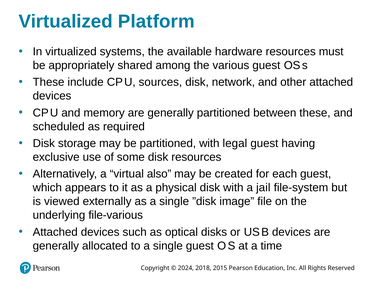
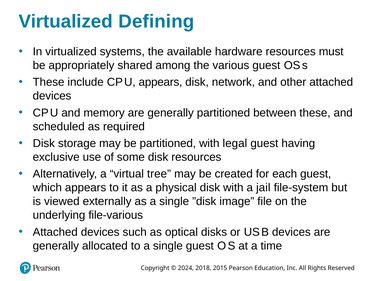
Platform: Platform -> Defining
U sources: sources -> appears
also: also -> tree
